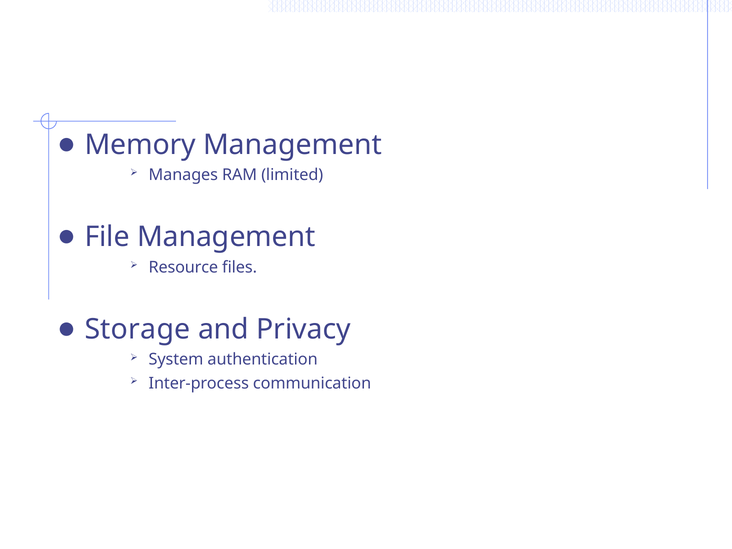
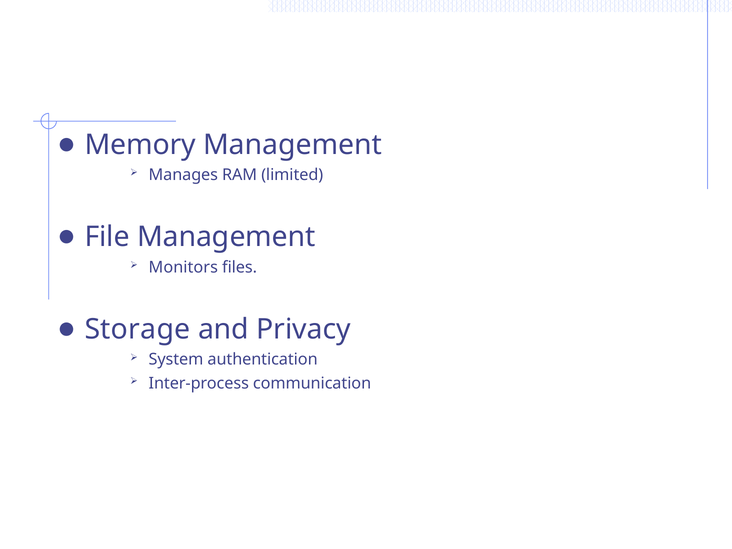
Resource: Resource -> Monitors
